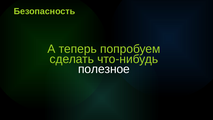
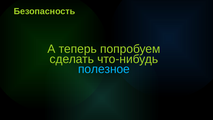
полезное colour: white -> light blue
